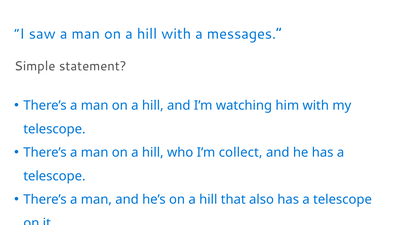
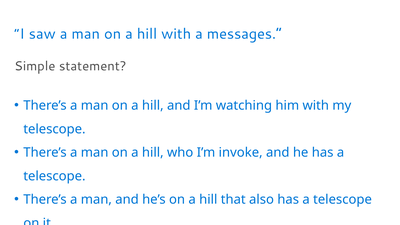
collect: collect -> invoke
